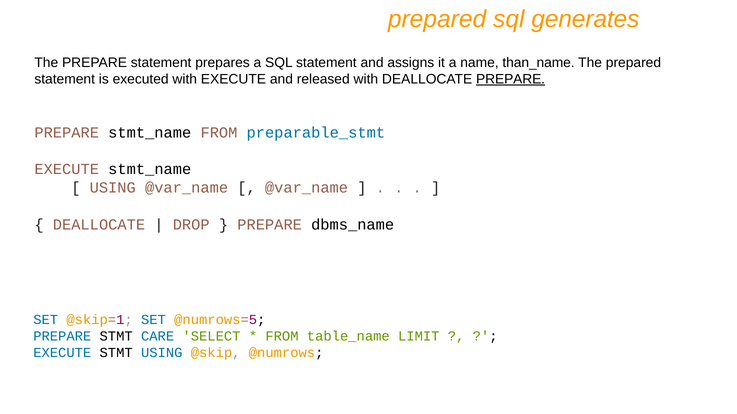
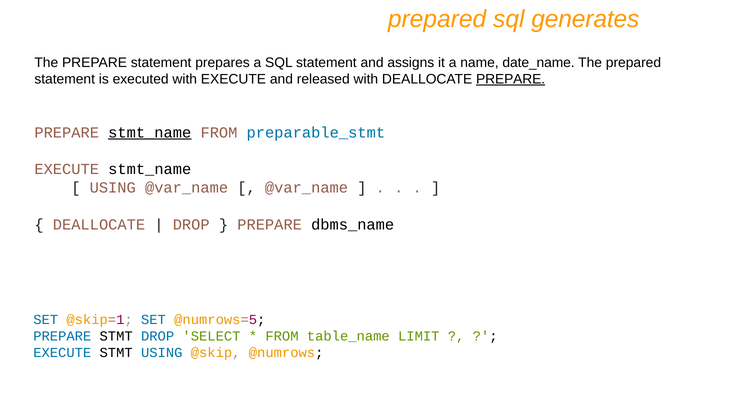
than_name: than_name -> date_name
stmt_name at (150, 133) underline: none -> present
STMT CARE: CARE -> DROP
